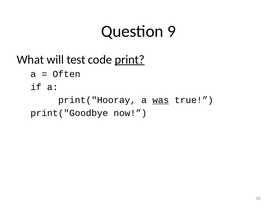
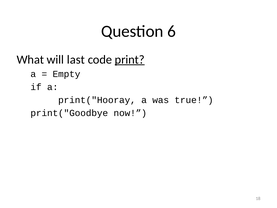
9: 9 -> 6
test: test -> last
Often: Often -> Empty
was underline: present -> none
